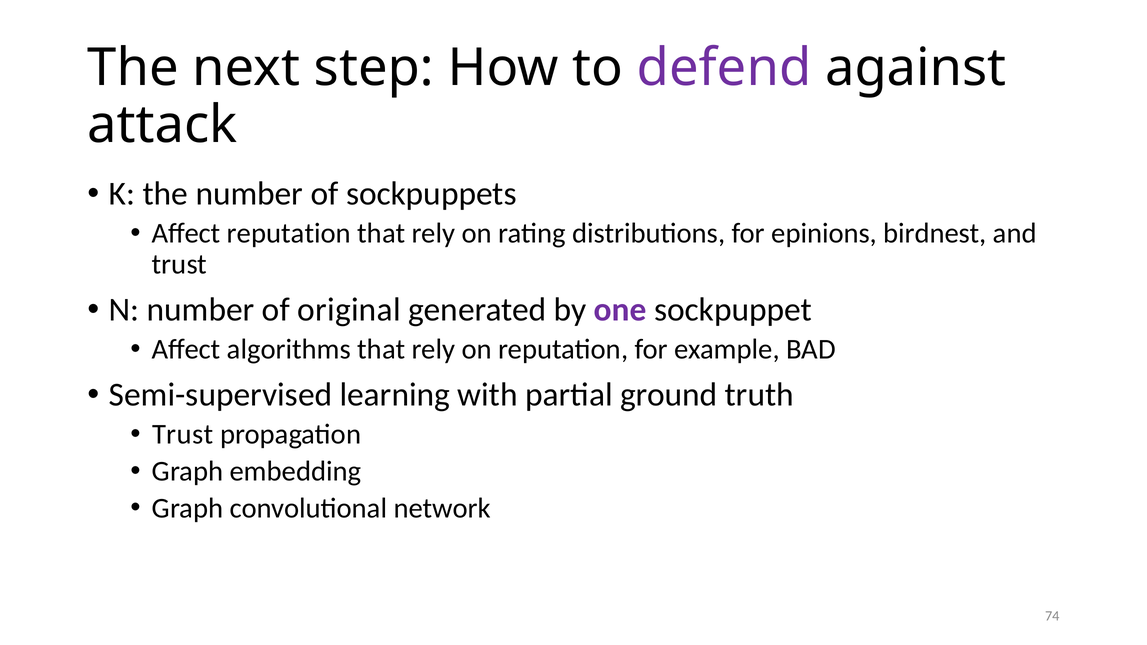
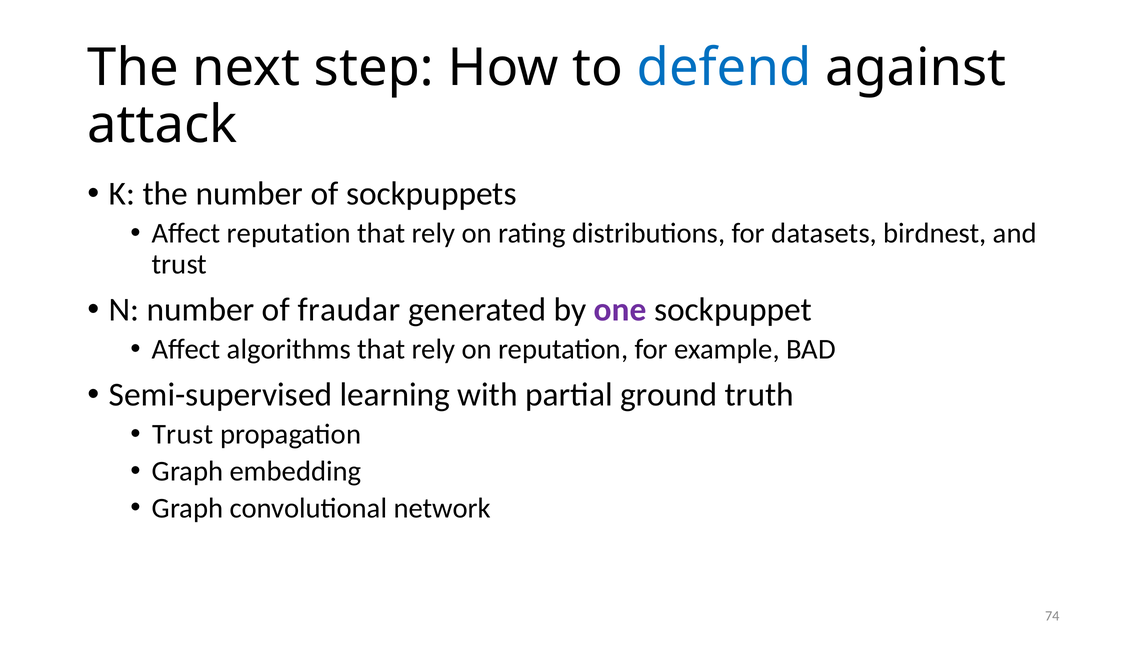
defend colour: purple -> blue
epinions: epinions -> datasets
original: original -> fraudar
